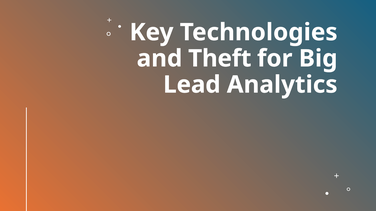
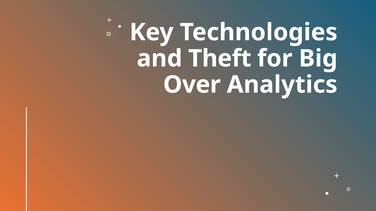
Lead: Lead -> Over
